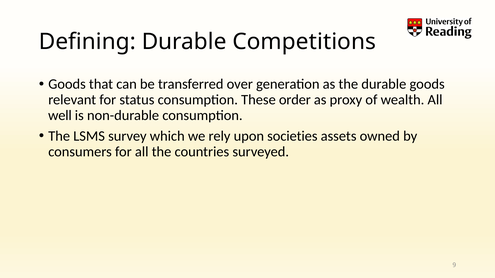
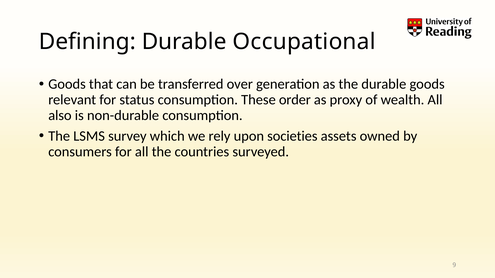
Competitions: Competitions -> Occupational
well: well -> also
